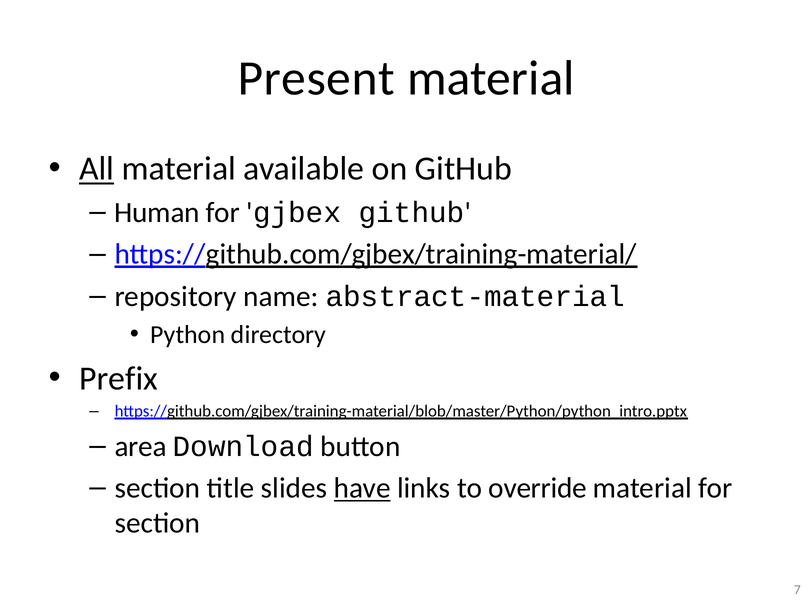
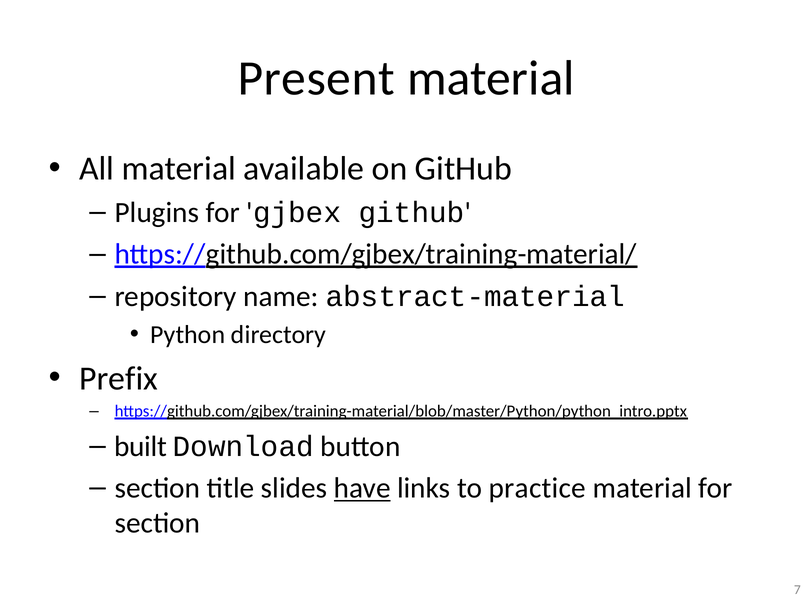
All underline: present -> none
Human: Human -> Plugins
area: area -> built
override: override -> practice
